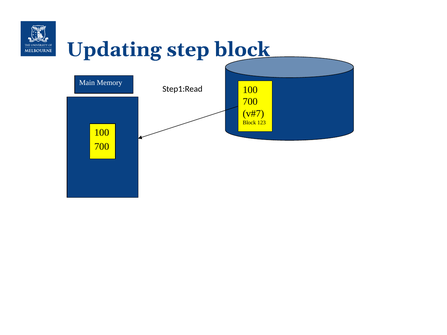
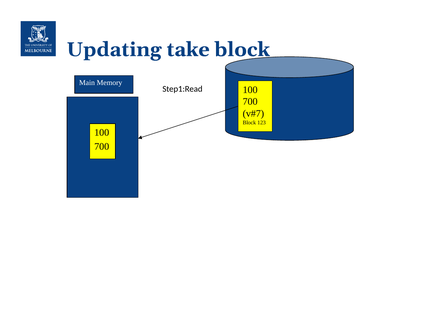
step: step -> take
